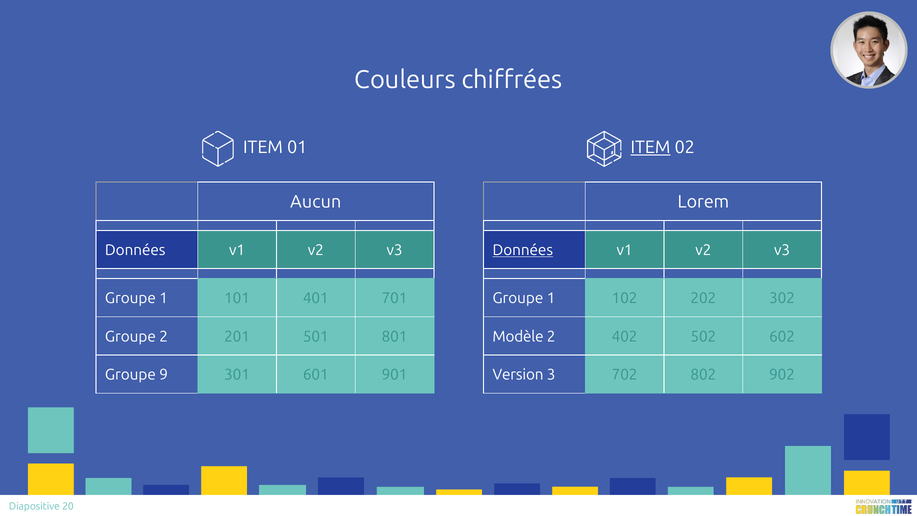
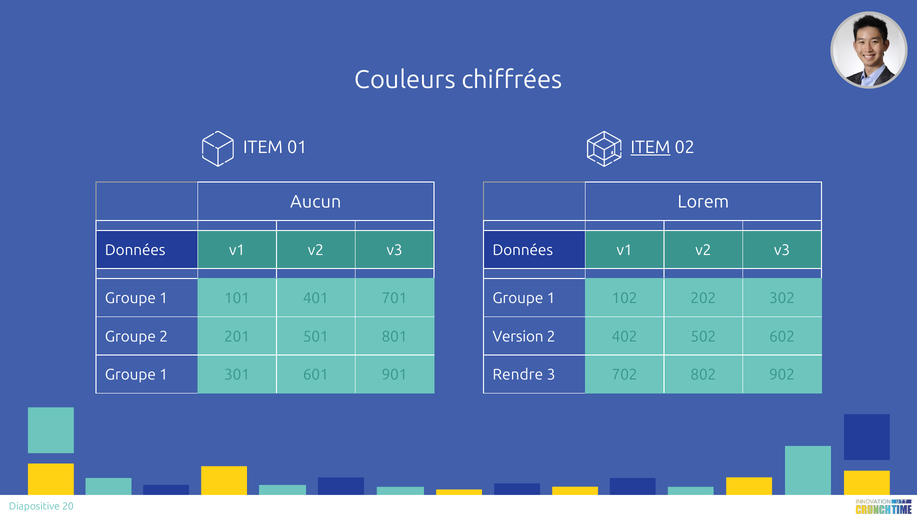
Données at (523, 250) underline: present -> none
Modèle: Modèle -> Version
9 at (164, 375): 9 -> 1
Version: Version -> Rendre
